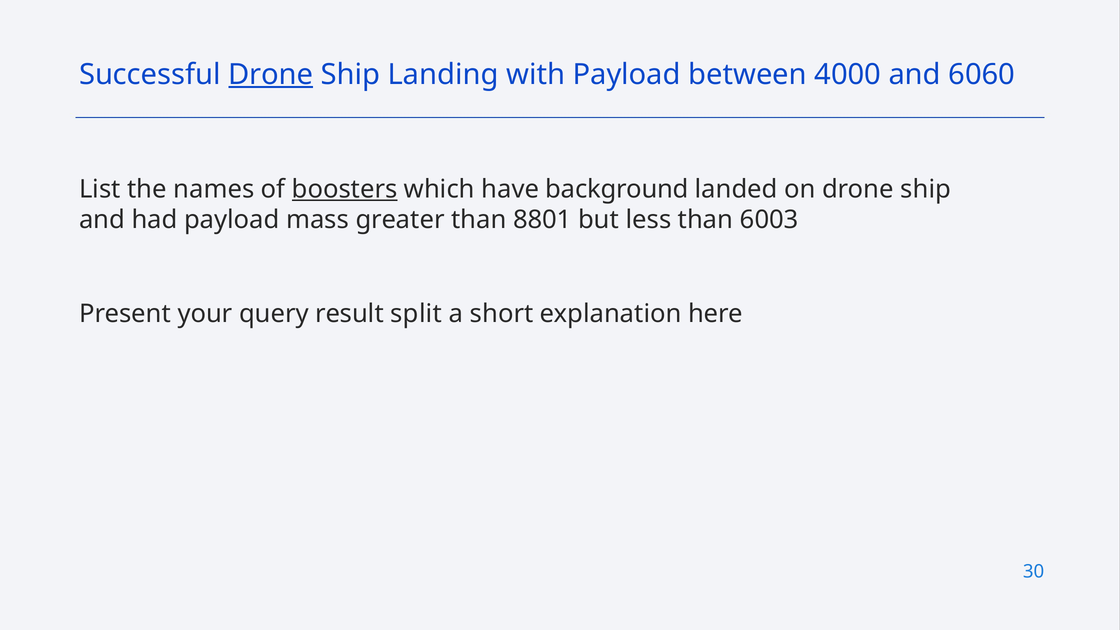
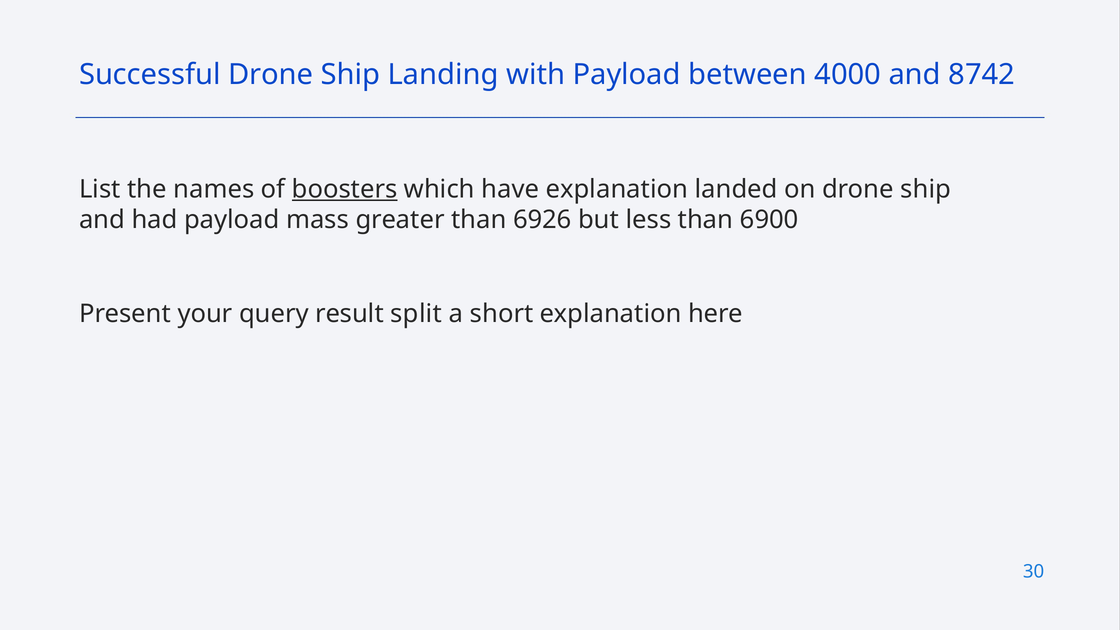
Drone at (271, 75) underline: present -> none
6060: 6060 -> 8742
have background: background -> explanation
8801: 8801 -> 6926
6003: 6003 -> 6900
